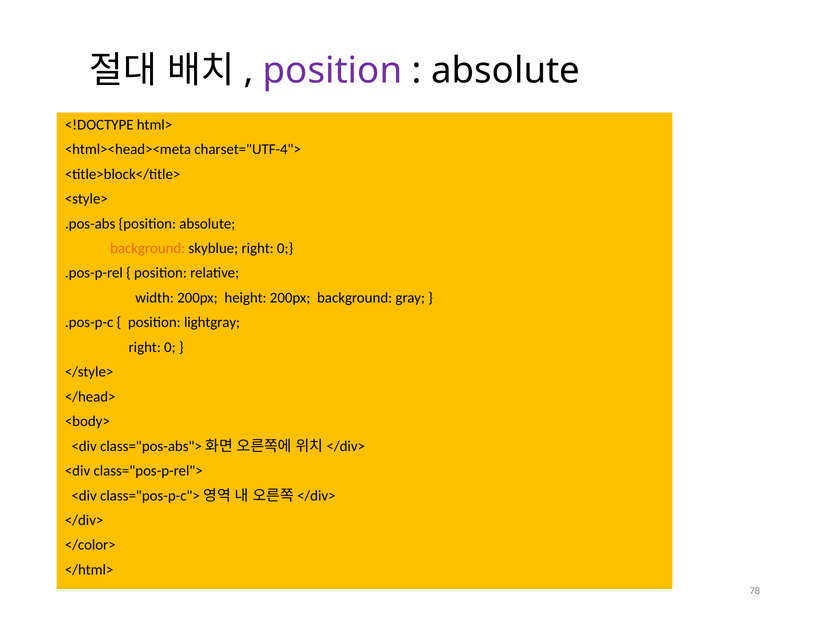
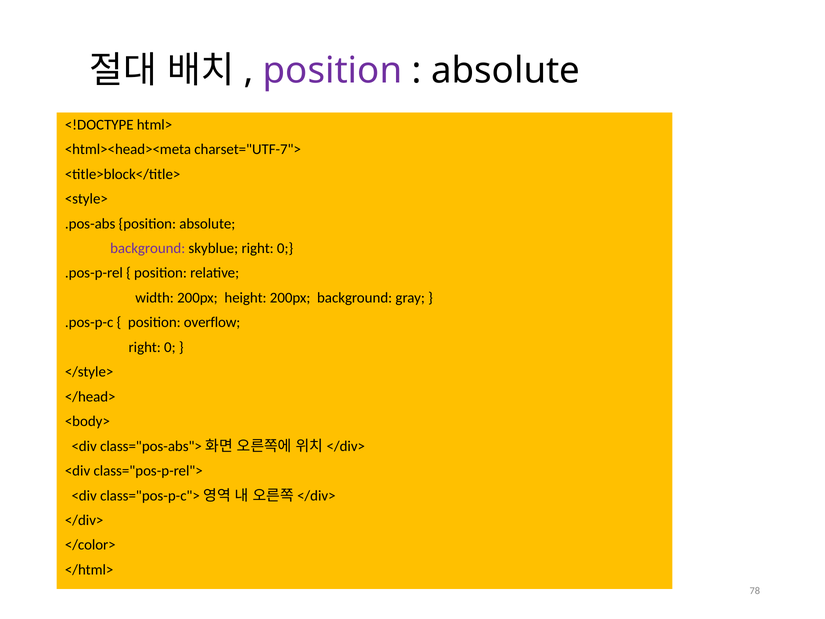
charset="UTF-4">: charset="UTF-4"> -> charset="UTF-7">
background at (148, 248) colour: orange -> purple
lightgray: lightgray -> overflow
